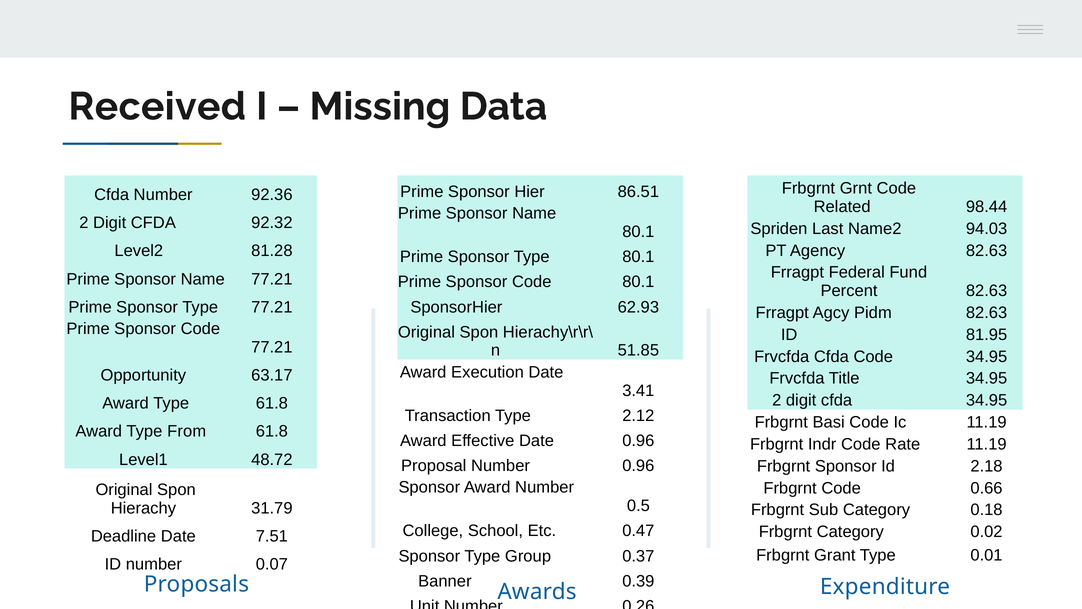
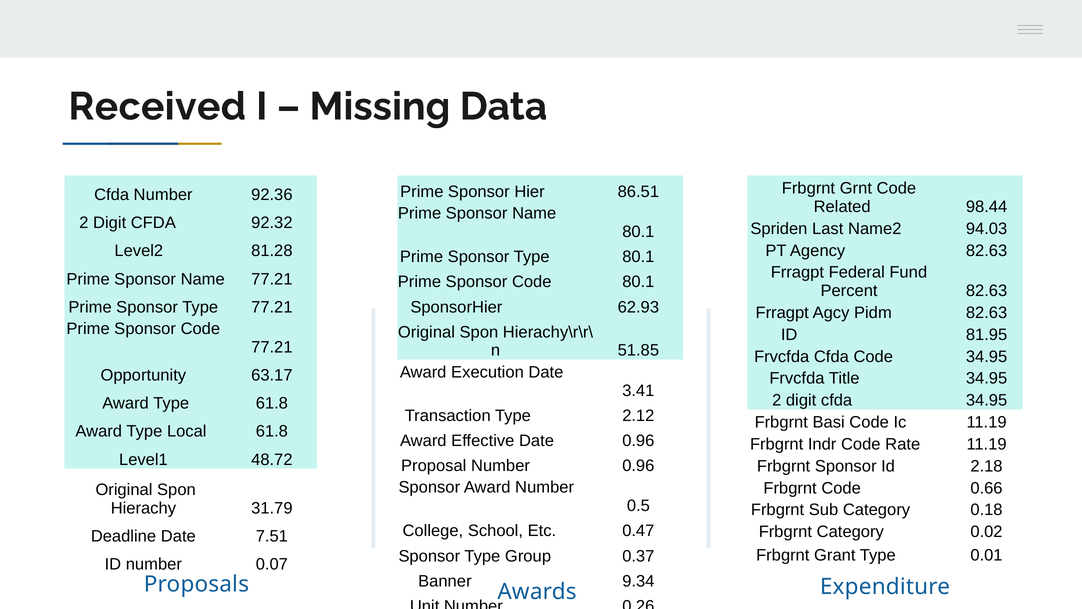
From: From -> Local
0.39: 0.39 -> 9.34
